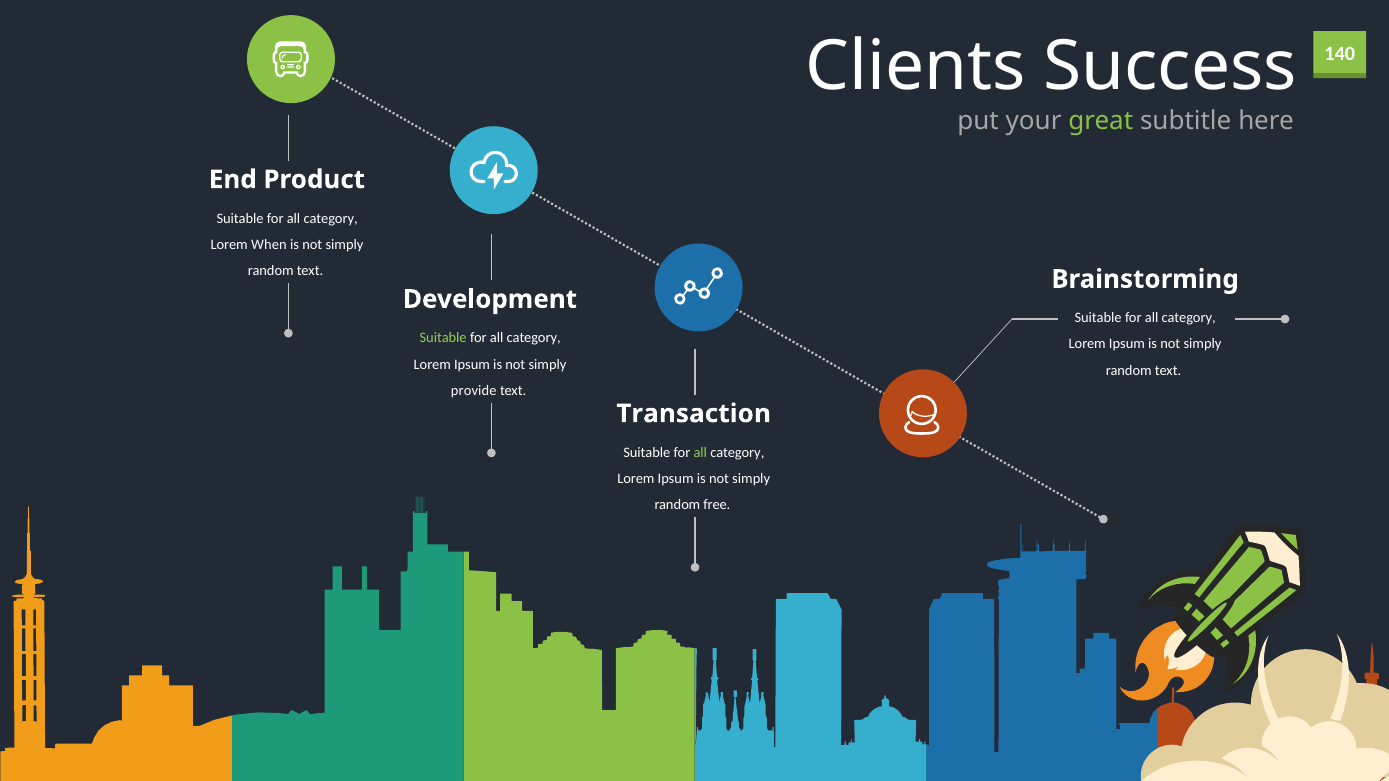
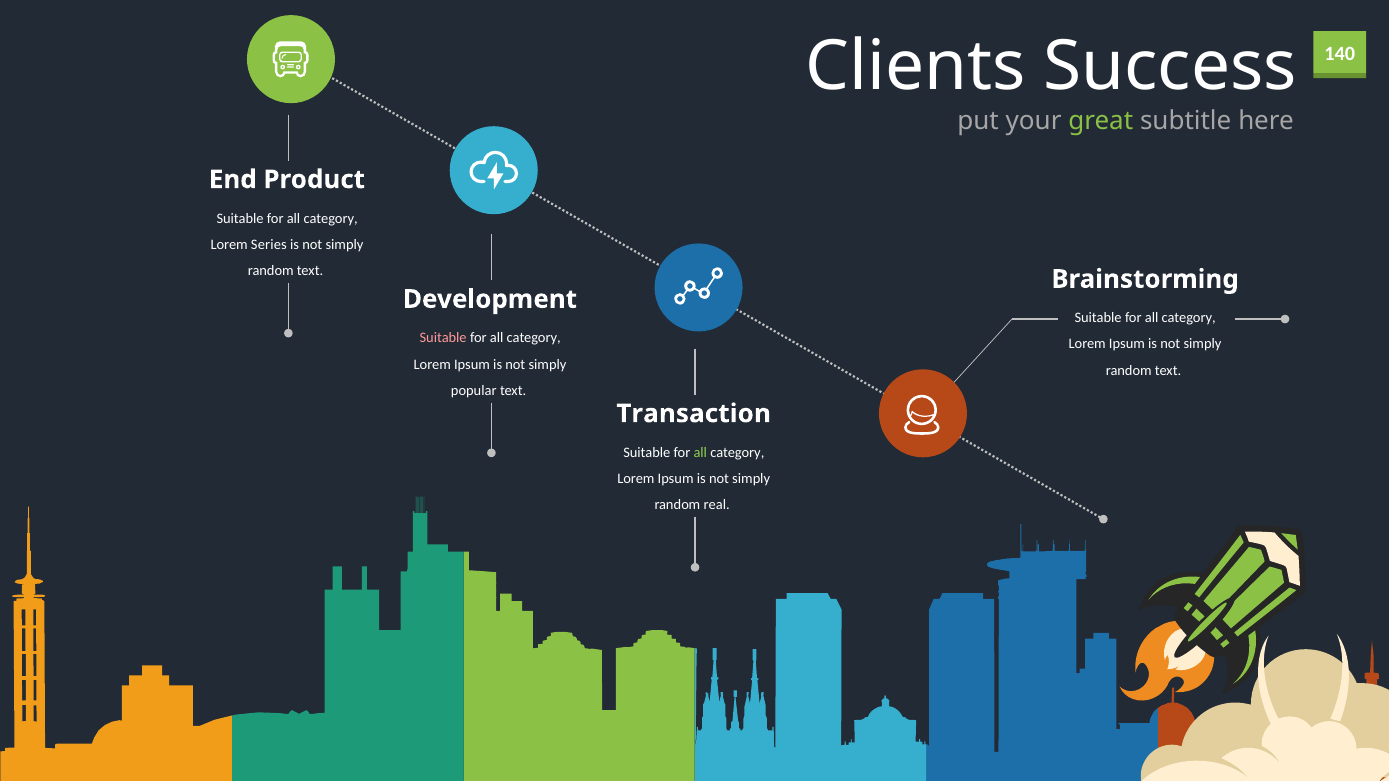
When: When -> Series
Suitable at (443, 338) colour: light green -> pink
provide: provide -> popular
free: free -> real
